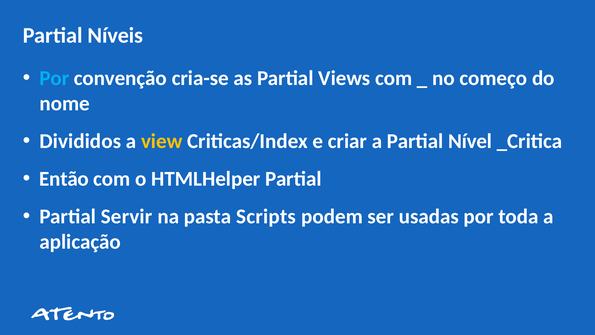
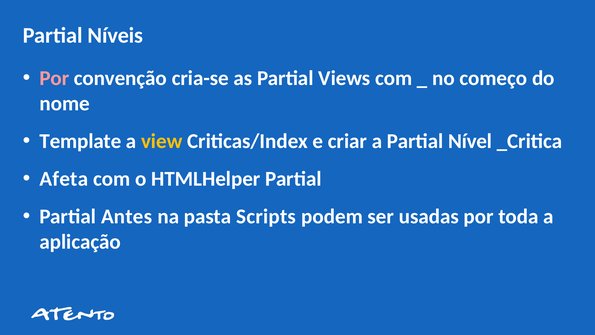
Por at (54, 78) colour: light blue -> pink
Divididos: Divididos -> Template
Então: Então -> Afeta
Servir: Servir -> Antes
